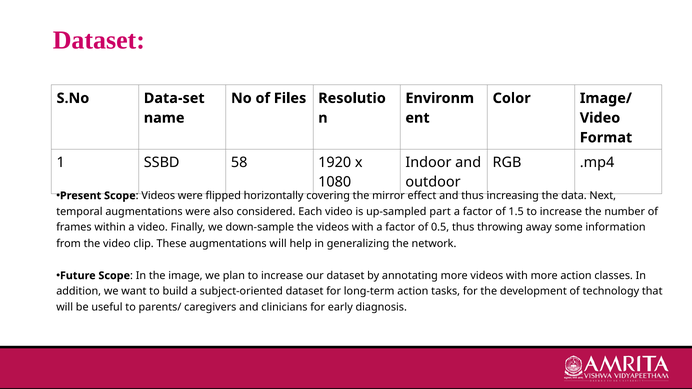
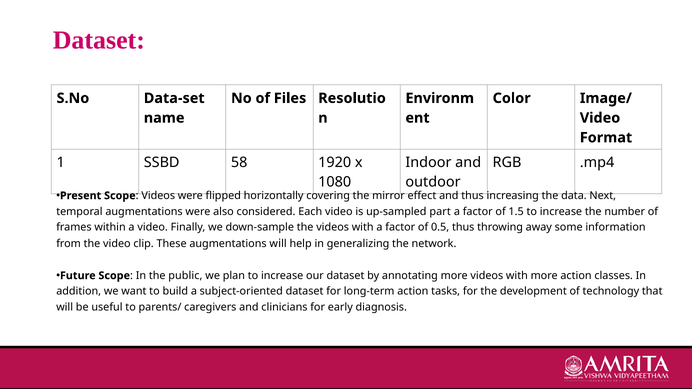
image: image -> public
